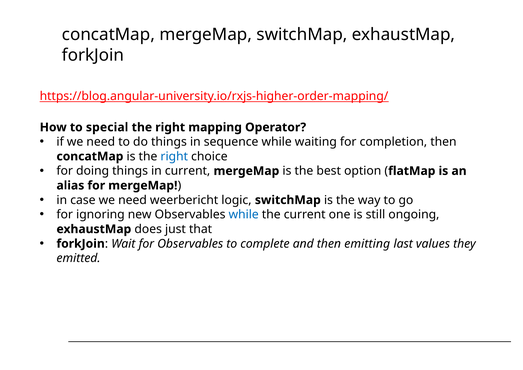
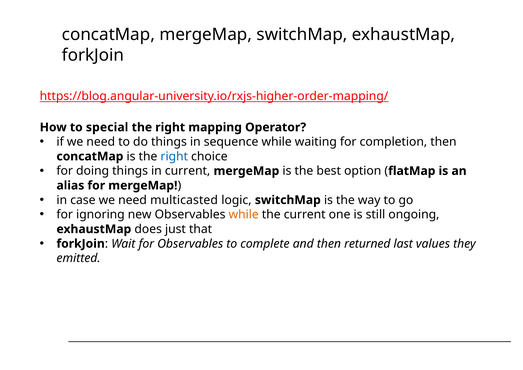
weerbericht: weerbericht -> multicasted
while at (244, 215) colour: blue -> orange
emitting: emitting -> returned
